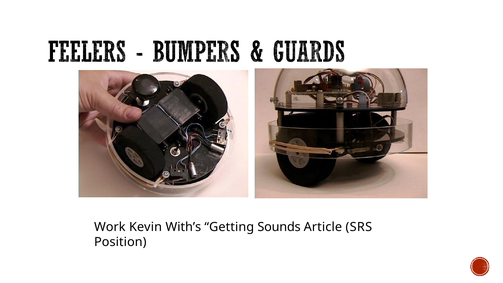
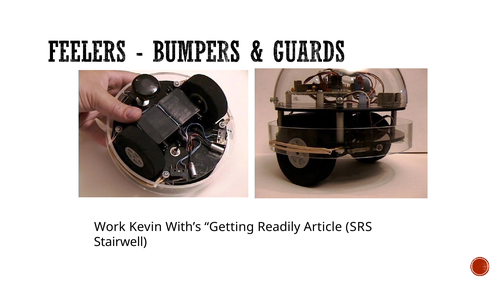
Sounds: Sounds -> Readily
Position: Position -> Stairwell
